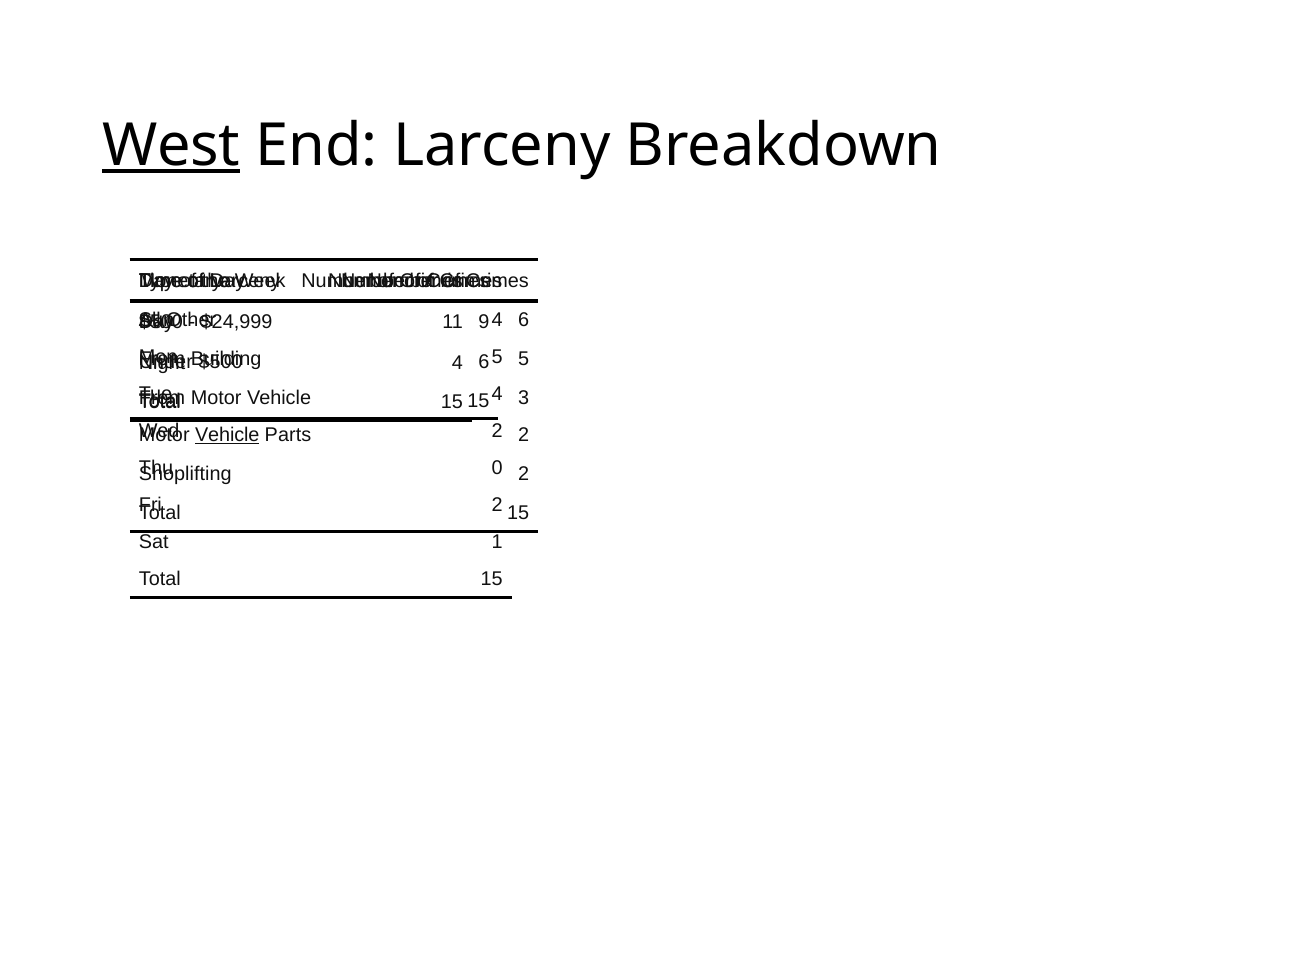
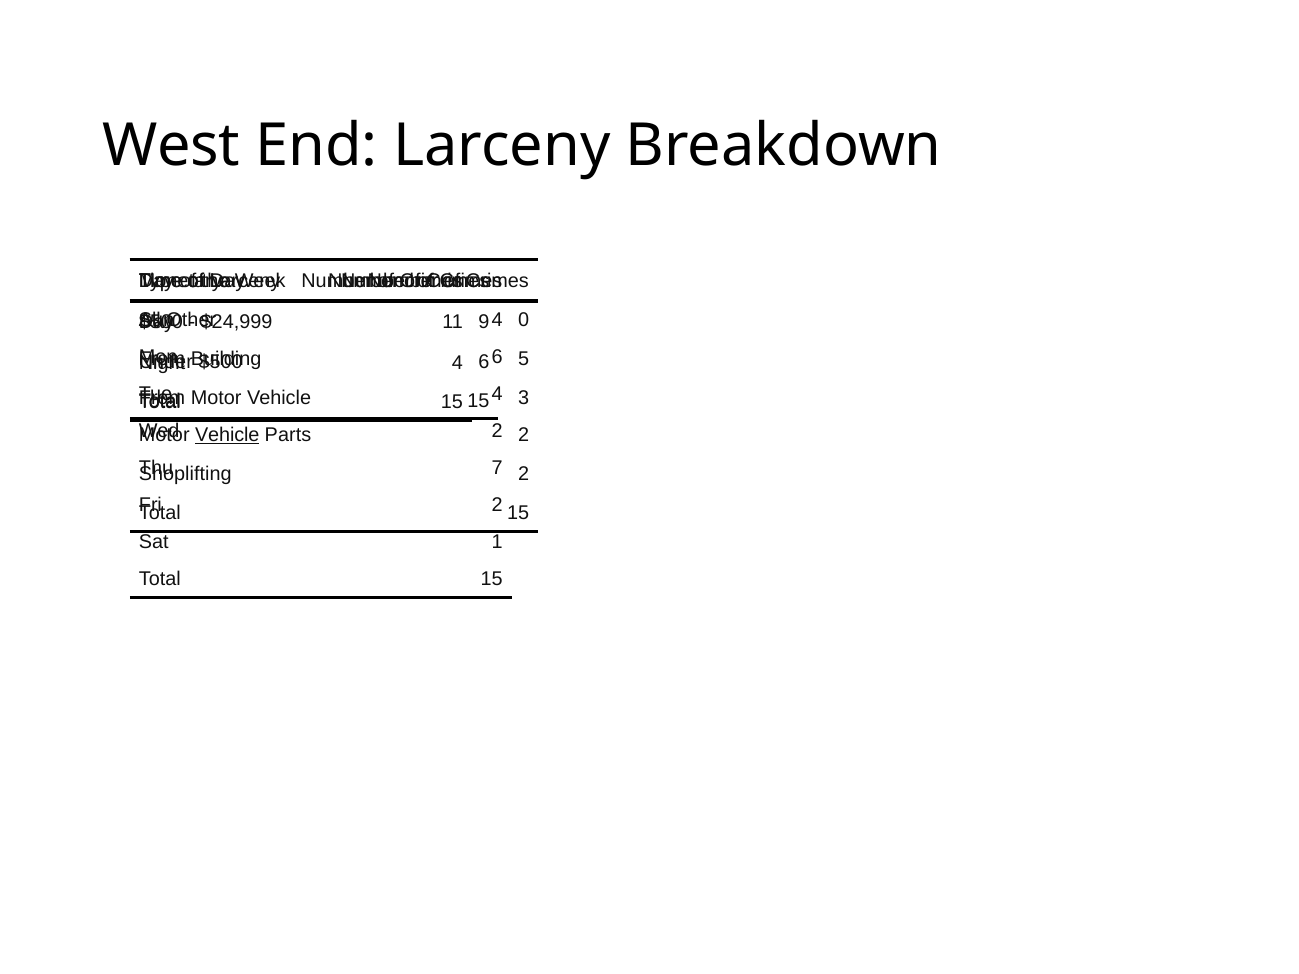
West underline: present -> none
6 at (524, 320): 6 -> 0
5 at (497, 357): 5 -> 6
0: 0 -> 7
